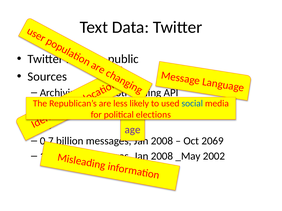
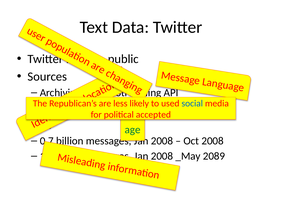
elections: elections -> accepted
age colour: purple -> green
Oct 2069: 2069 -> 2008
2002: 2002 -> 2089
